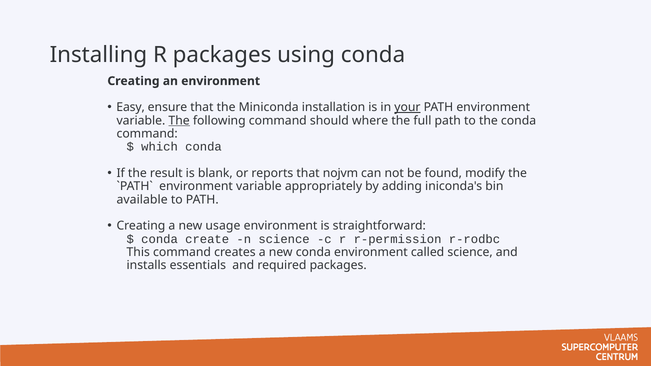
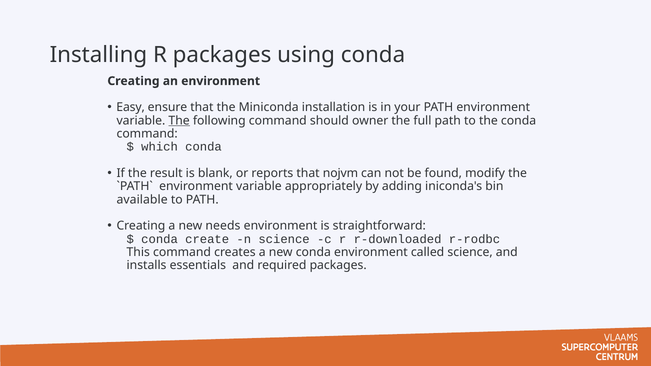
your underline: present -> none
where: where -> owner
usage: usage -> needs
r-permission: r-permission -> r-downloaded
